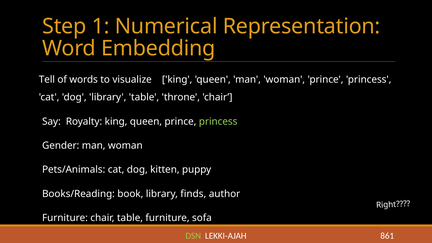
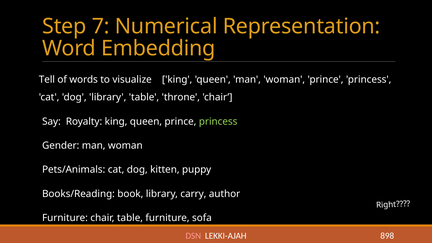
1: 1 -> 7
finds: finds -> carry
DSN colour: light green -> pink
861: 861 -> 898
